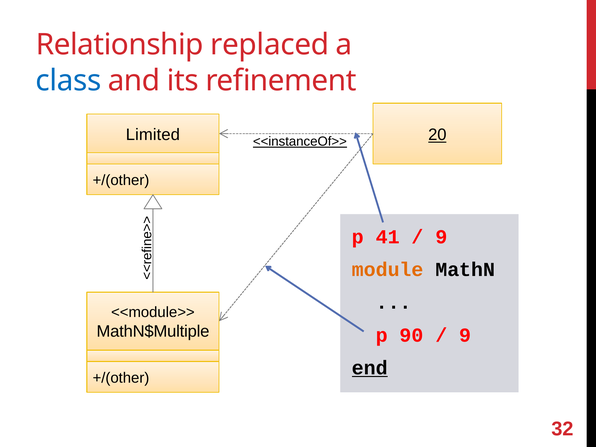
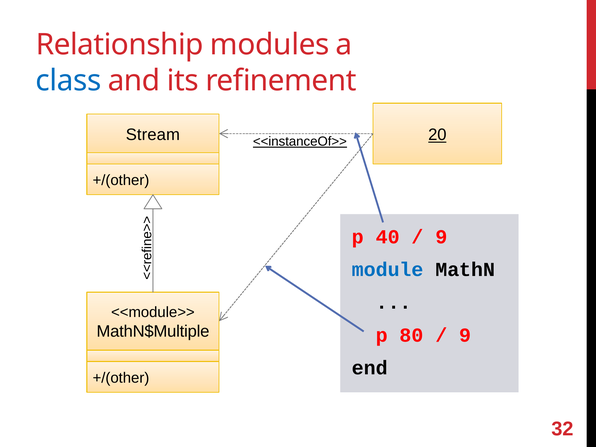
replaced: replaced -> modules
Limited: Limited -> Stream
41: 41 -> 40
module colour: orange -> blue
90: 90 -> 80
end underline: present -> none
